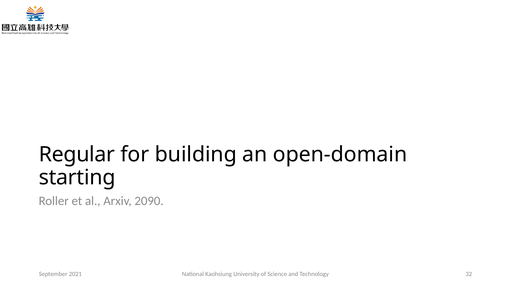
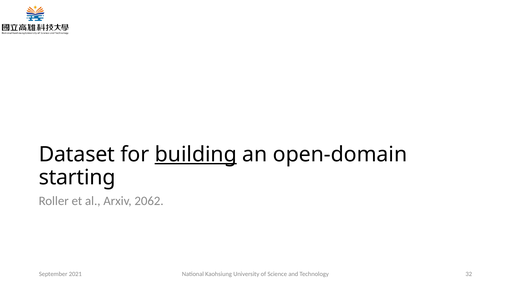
Regular: Regular -> Dataset
building underline: none -> present
2090: 2090 -> 2062
